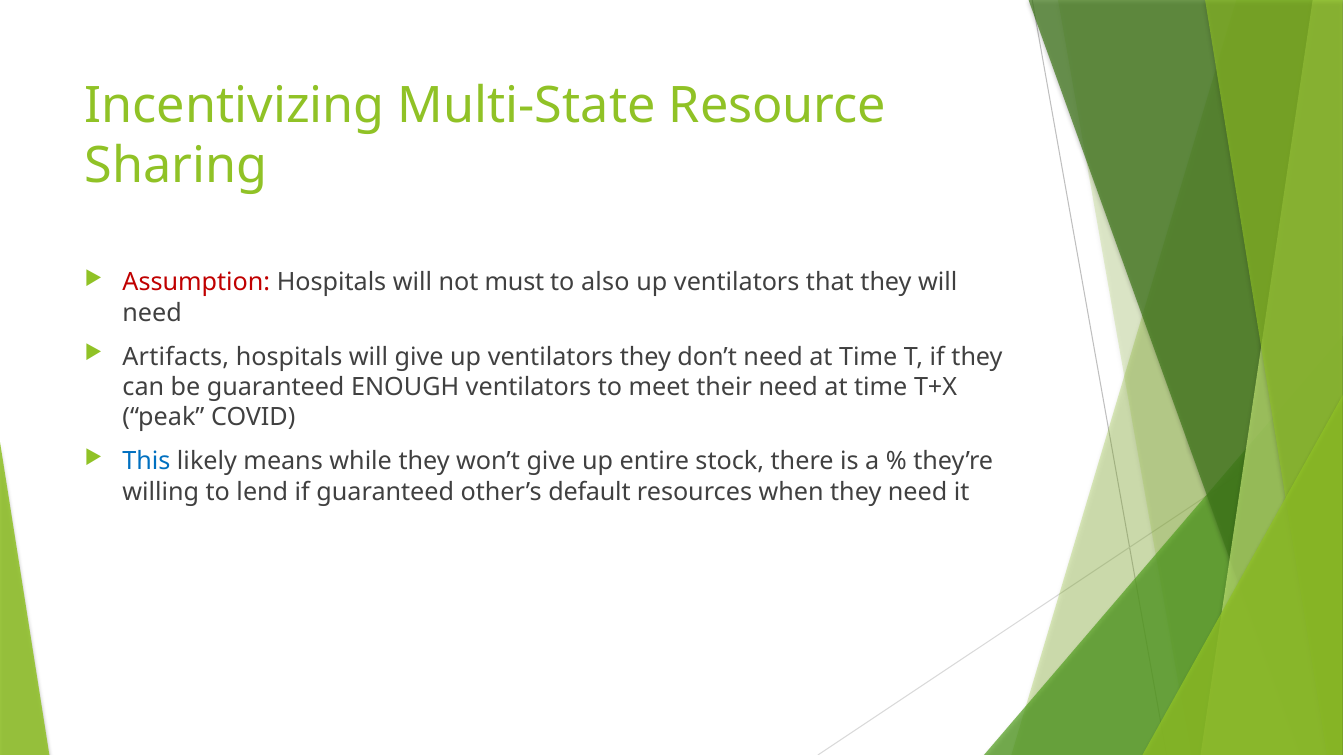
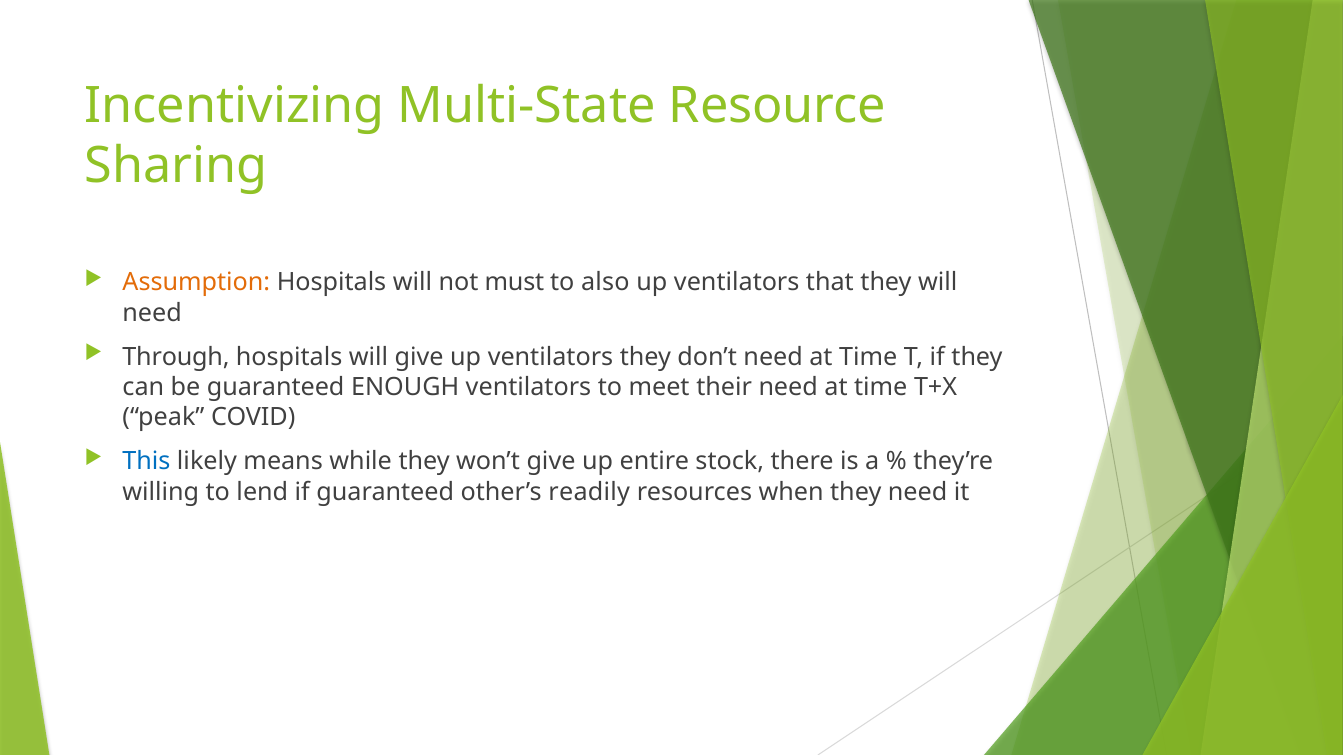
Assumption colour: red -> orange
Artifacts: Artifacts -> Through
default: default -> readily
